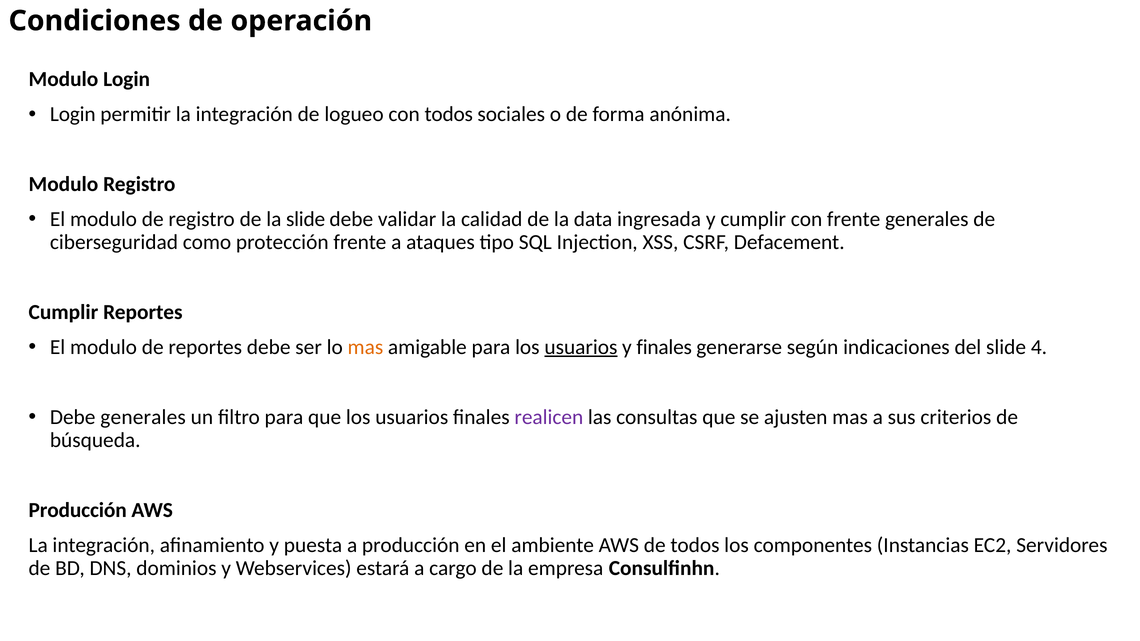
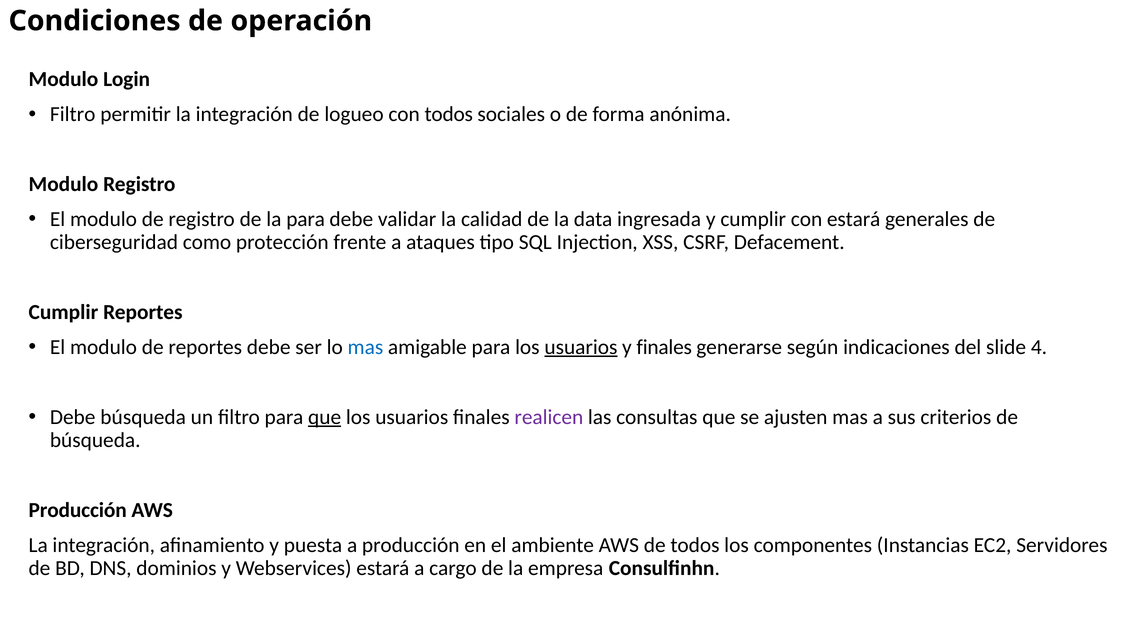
Login at (73, 114): Login -> Filtro
la slide: slide -> para
con frente: frente -> estará
mas at (365, 347) colour: orange -> blue
Debe generales: generales -> búsqueda
que at (325, 417) underline: none -> present
